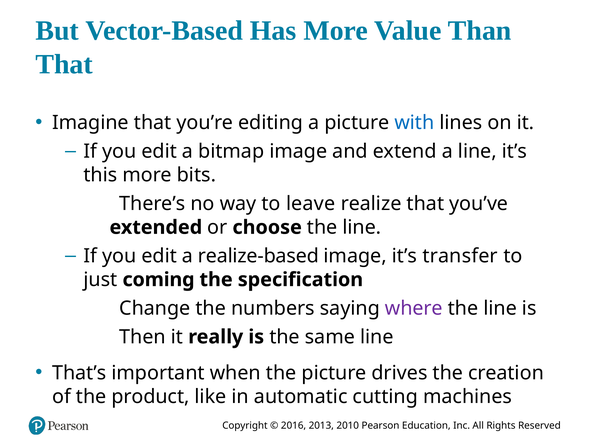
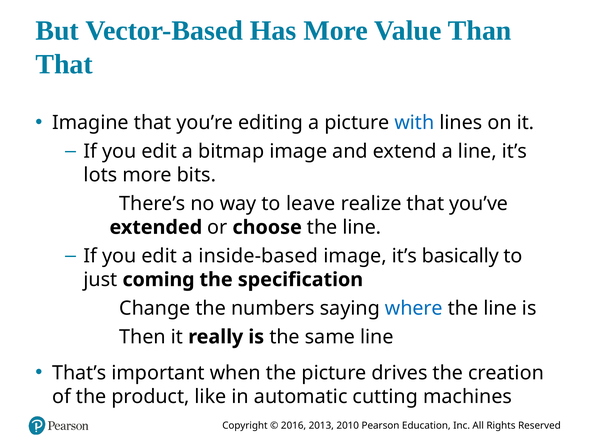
this: this -> lots
realize-based: realize-based -> inside-based
transfer: transfer -> basically
where colour: purple -> blue
